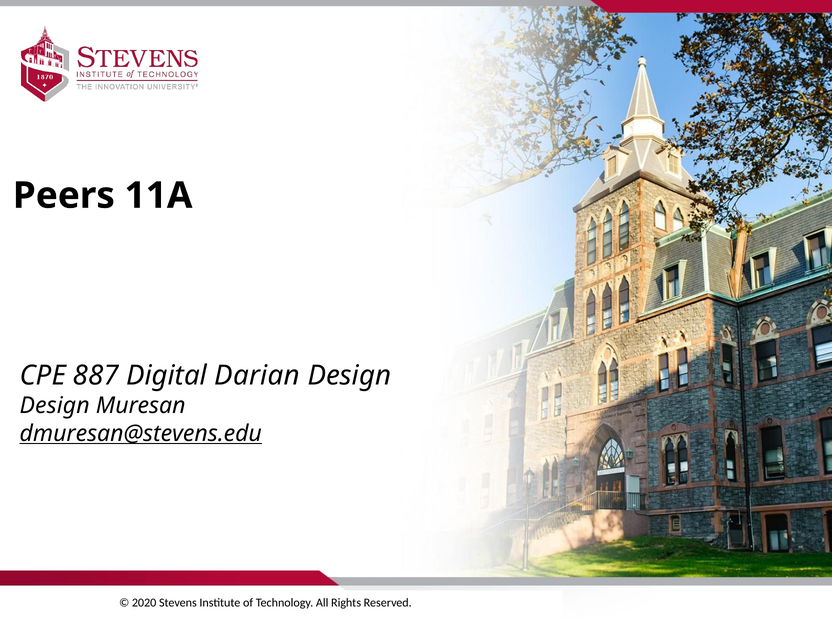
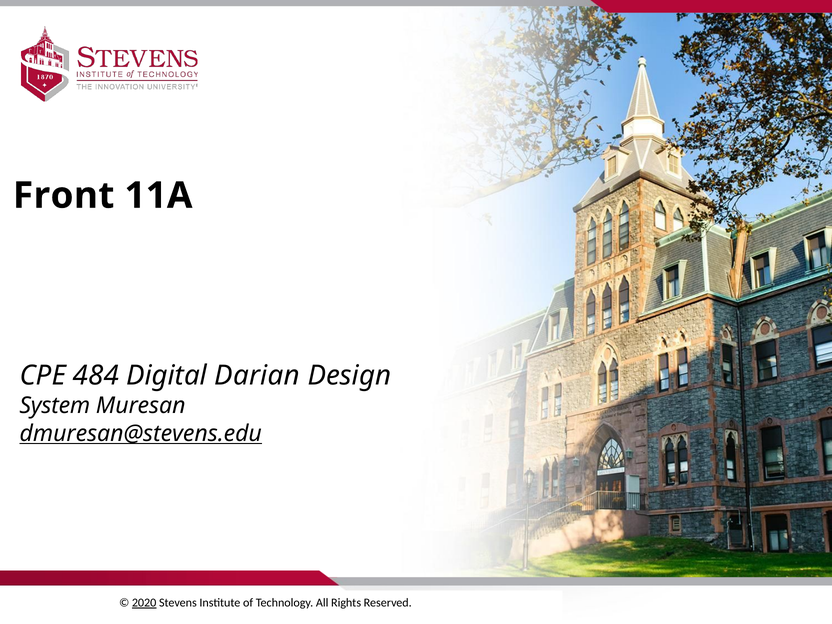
Peers: Peers -> Front
887: 887 -> 484
Design at (55, 406): Design -> System
2020 underline: none -> present
